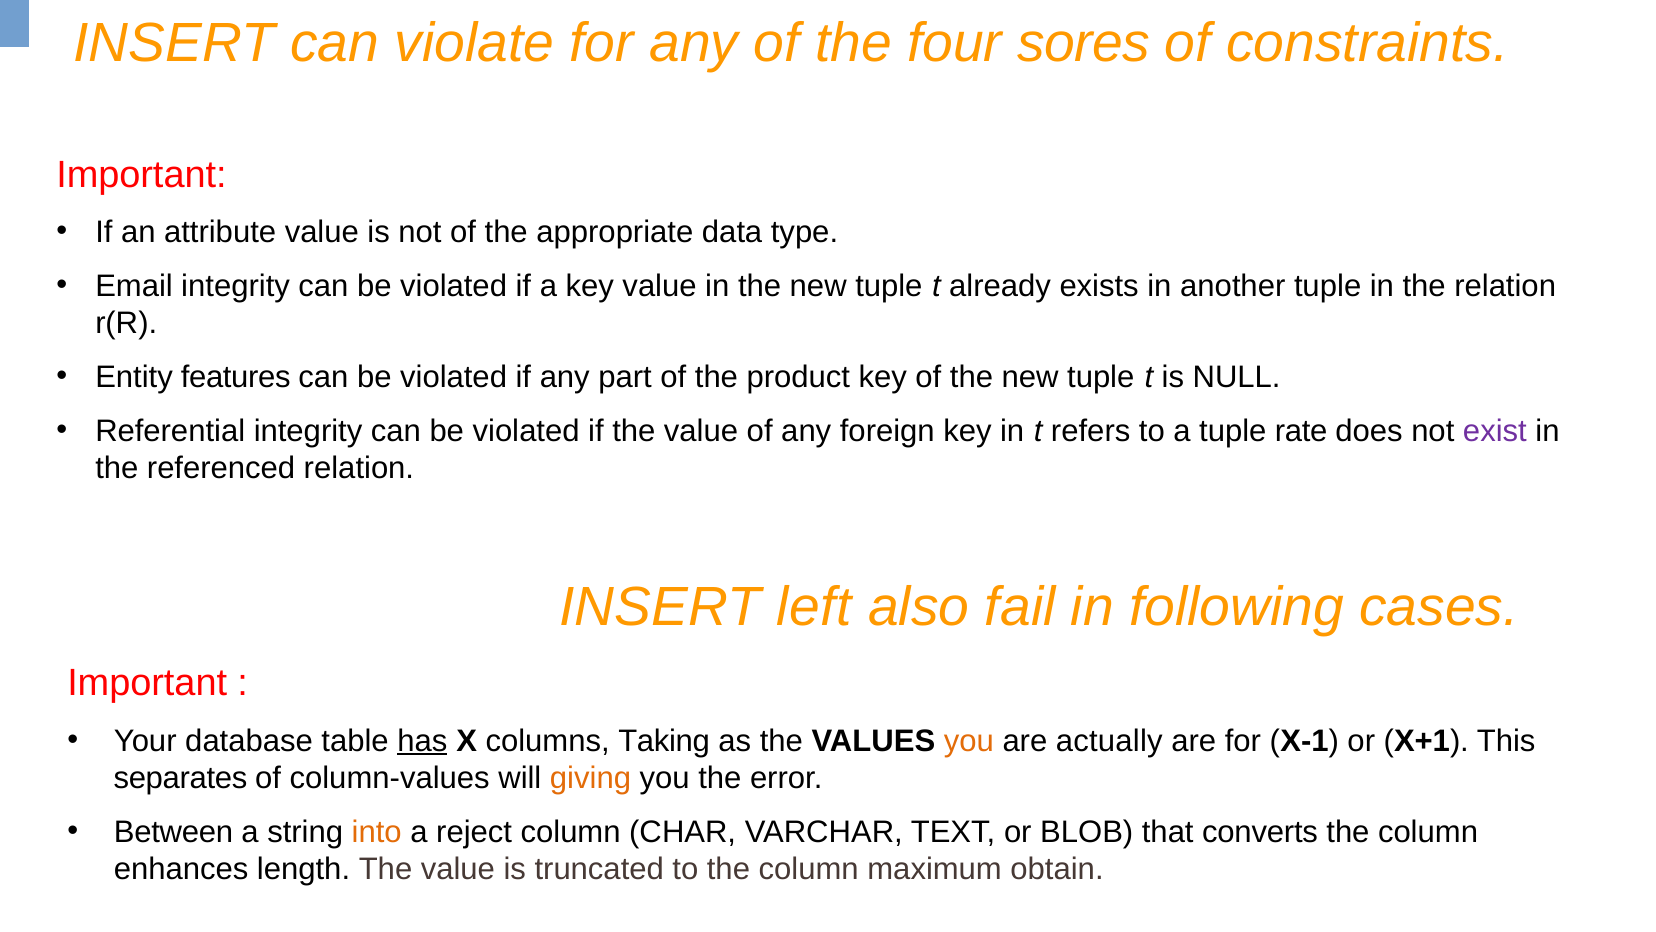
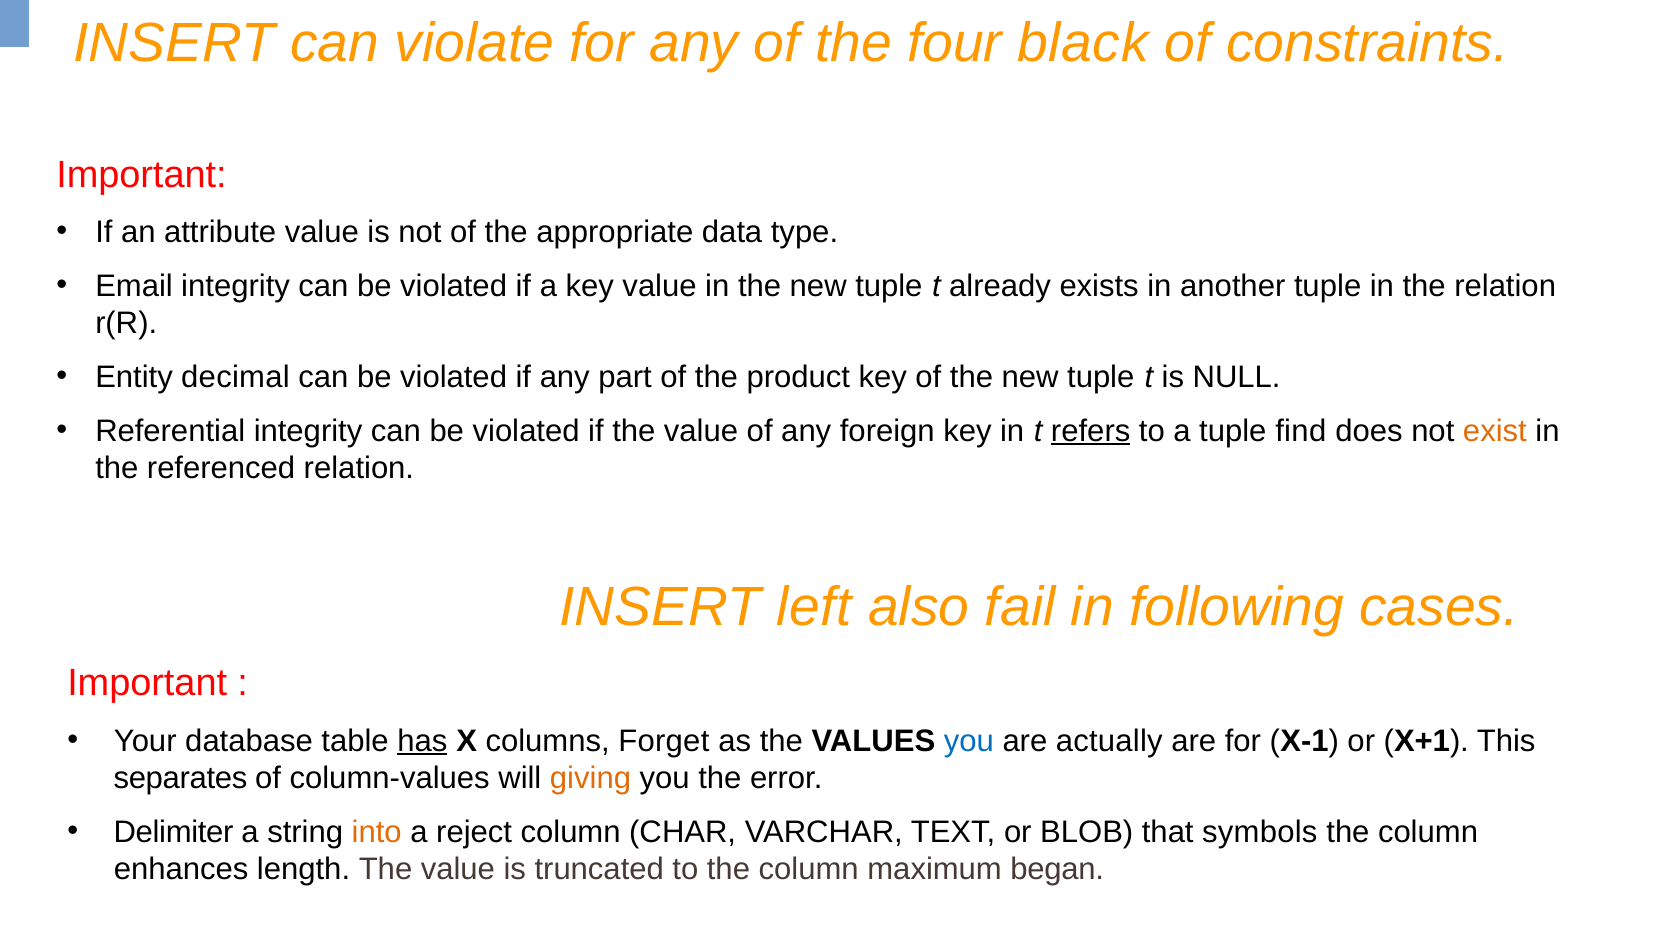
sores: sores -> black
features: features -> decimal
refers underline: none -> present
rate: rate -> find
exist colour: purple -> orange
Taking: Taking -> Forget
you at (969, 741) colour: orange -> blue
Between: Between -> Delimiter
converts: converts -> symbols
obtain: obtain -> began
